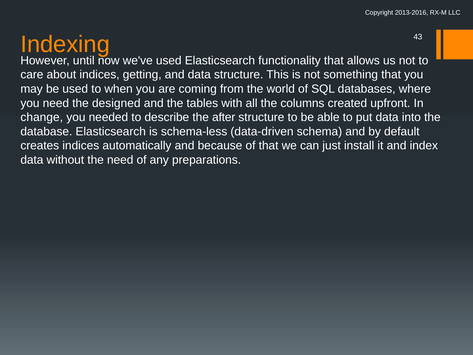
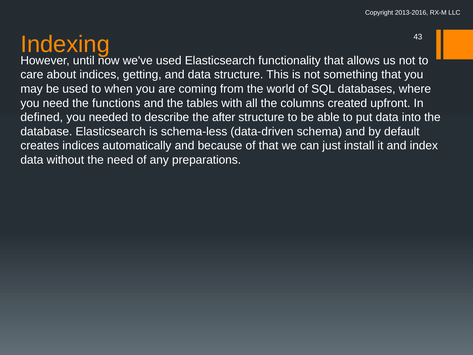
designed: designed -> functions
change: change -> defined
